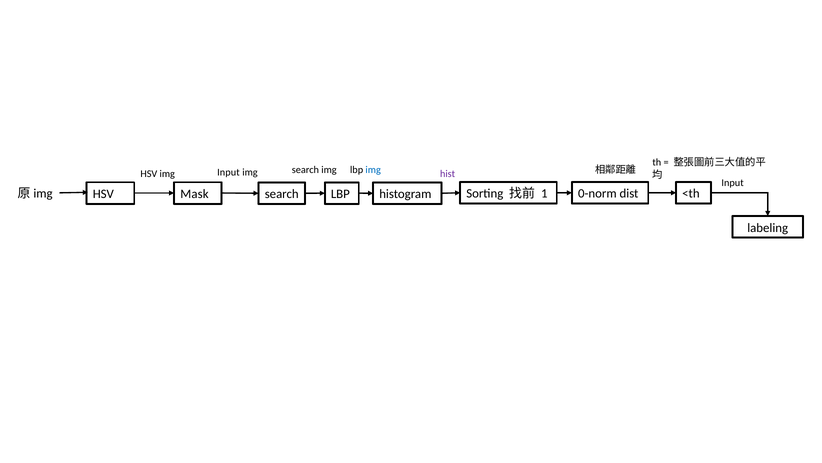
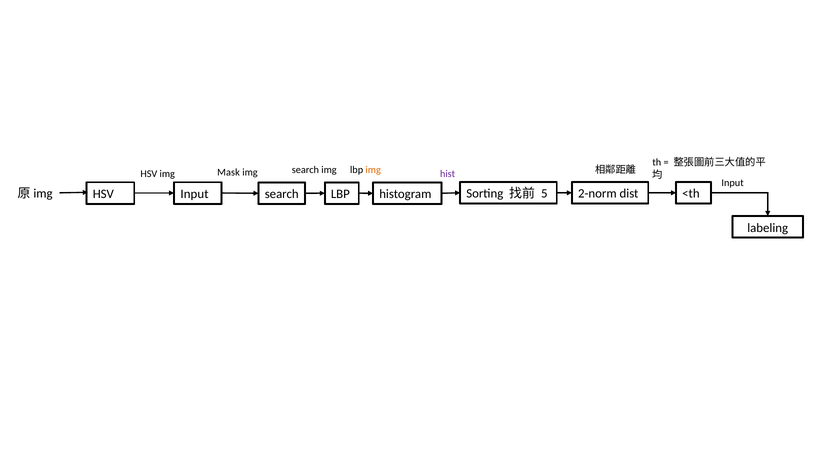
img at (373, 170) colour: blue -> orange
Input at (228, 172): Input -> Mask
0-norm: 0-norm -> 2-norm
Mask at (195, 194): Mask -> Input
1: 1 -> 5
